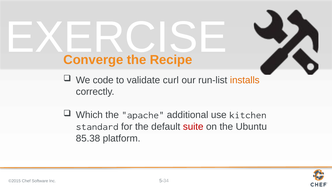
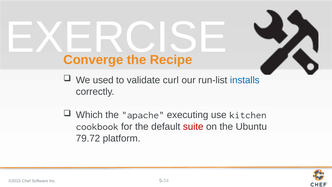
code: code -> used
installs colour: orange -> blue
additional: additional -> executing
standard: standard -> cookbook
85.38: 85.38 -> 79.72
